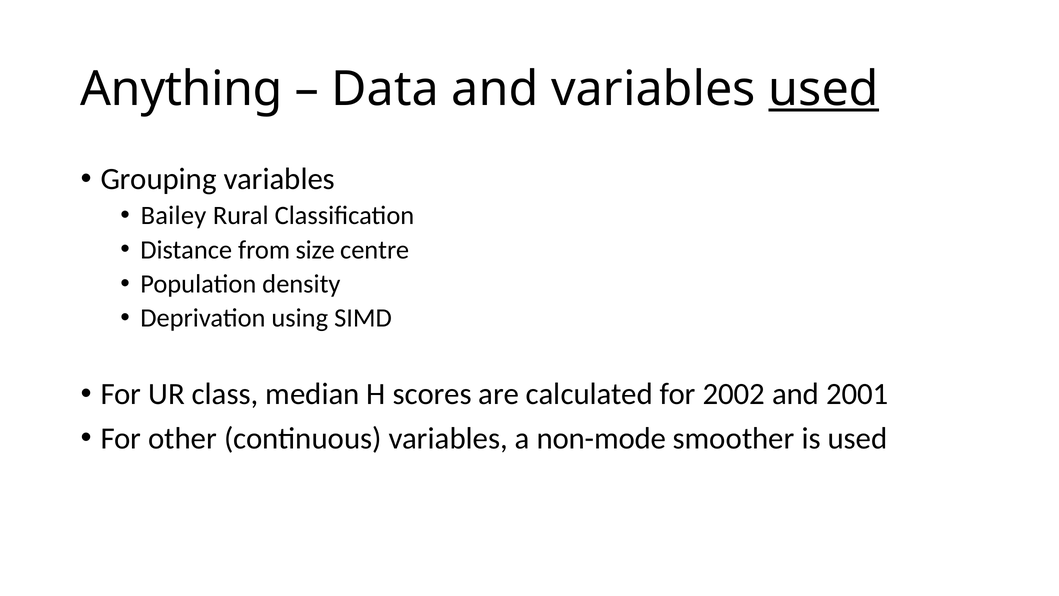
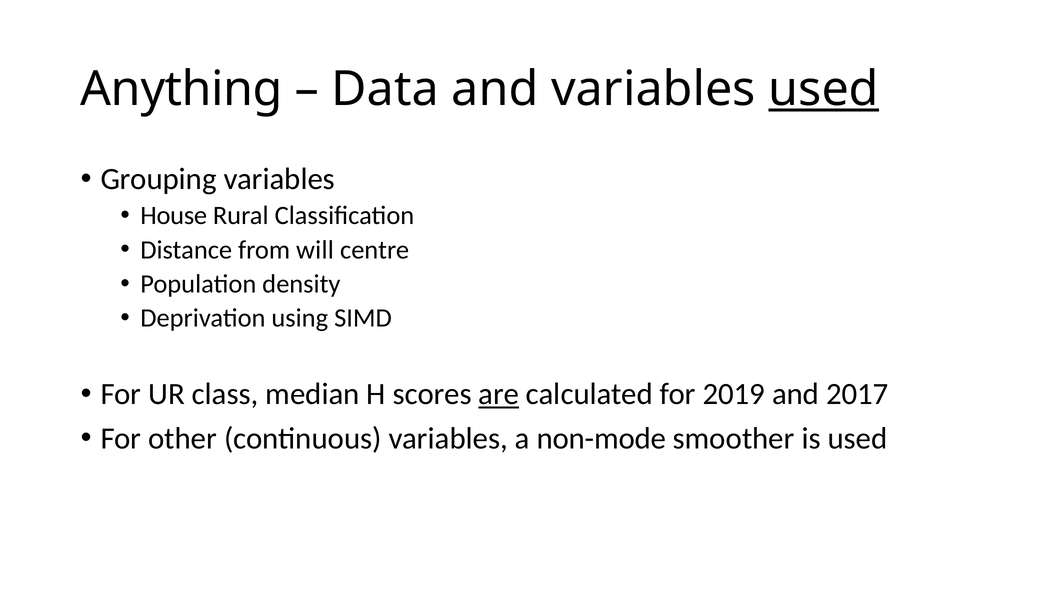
Bailey: Bailey -> House
size: size -> will
are underline: none -> present
2002: 2002 -> 2019
2001: 2001 -> 2017
